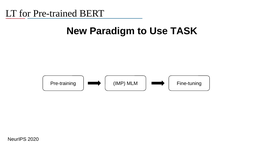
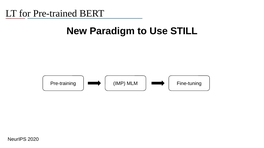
TASK: TASK -> STILL
